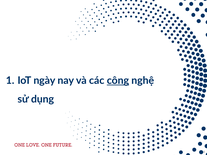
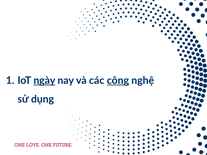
ngày underline: none -> present
